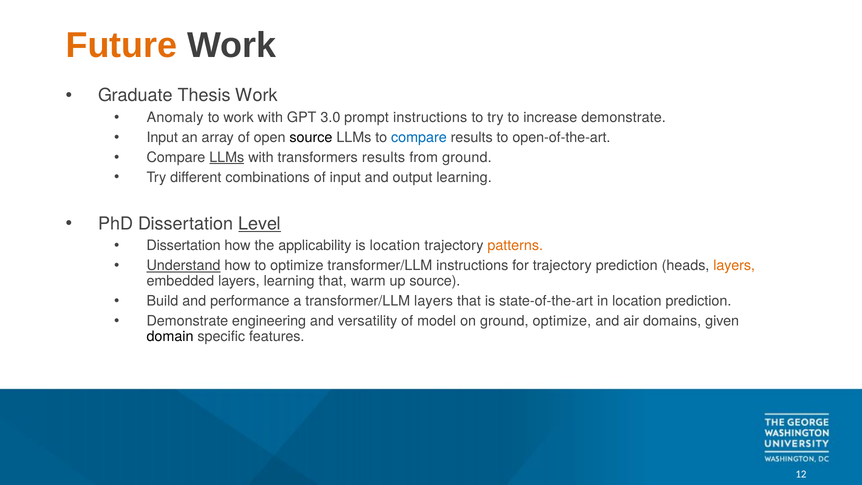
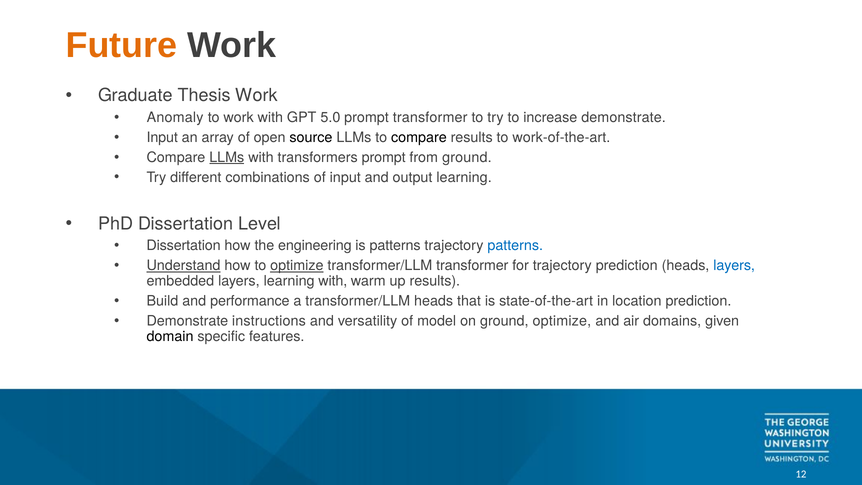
3.0: 3.0 -> 5.0
prompt instructions: instructions -> transformer
compare at (419, 137) colour: blue -> black
open-of-the-art: open-of-the-art -> work-of-the-art
transformers results: results -> prompt
Level underline: present -> none
applicability: applicability -> engineering
is location: location -> patterns
patterns at (515, 246) colour: orange -> blue
optimize at (297, 266) underline: none -> present
transformer/LLM instructions: instructions -> transformer
layers at (734, 266) colour: orange -> blue
learning that: that -> with
up source: source -> results
transformer/LLM layers: layers -> heads
engineering: engineering -> instructions
